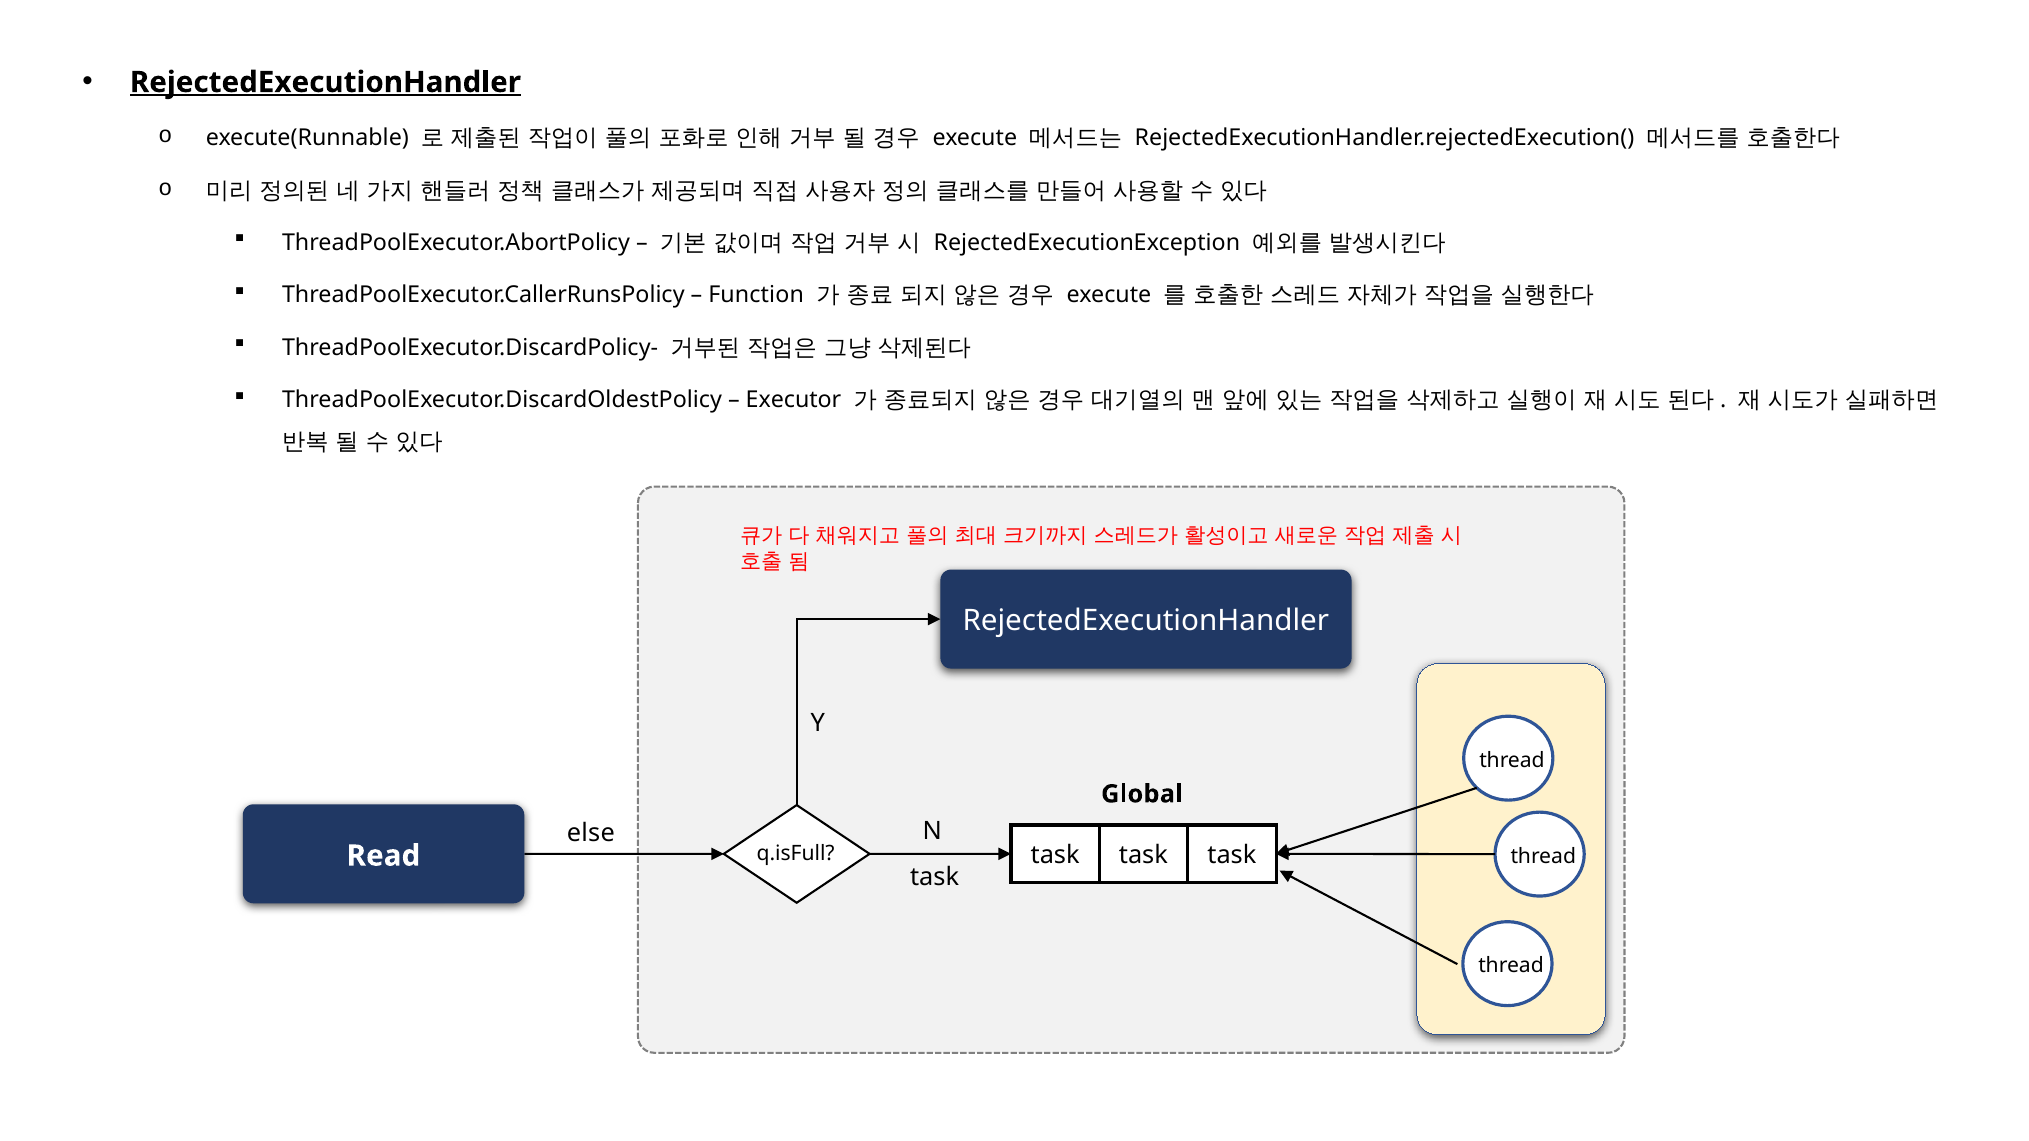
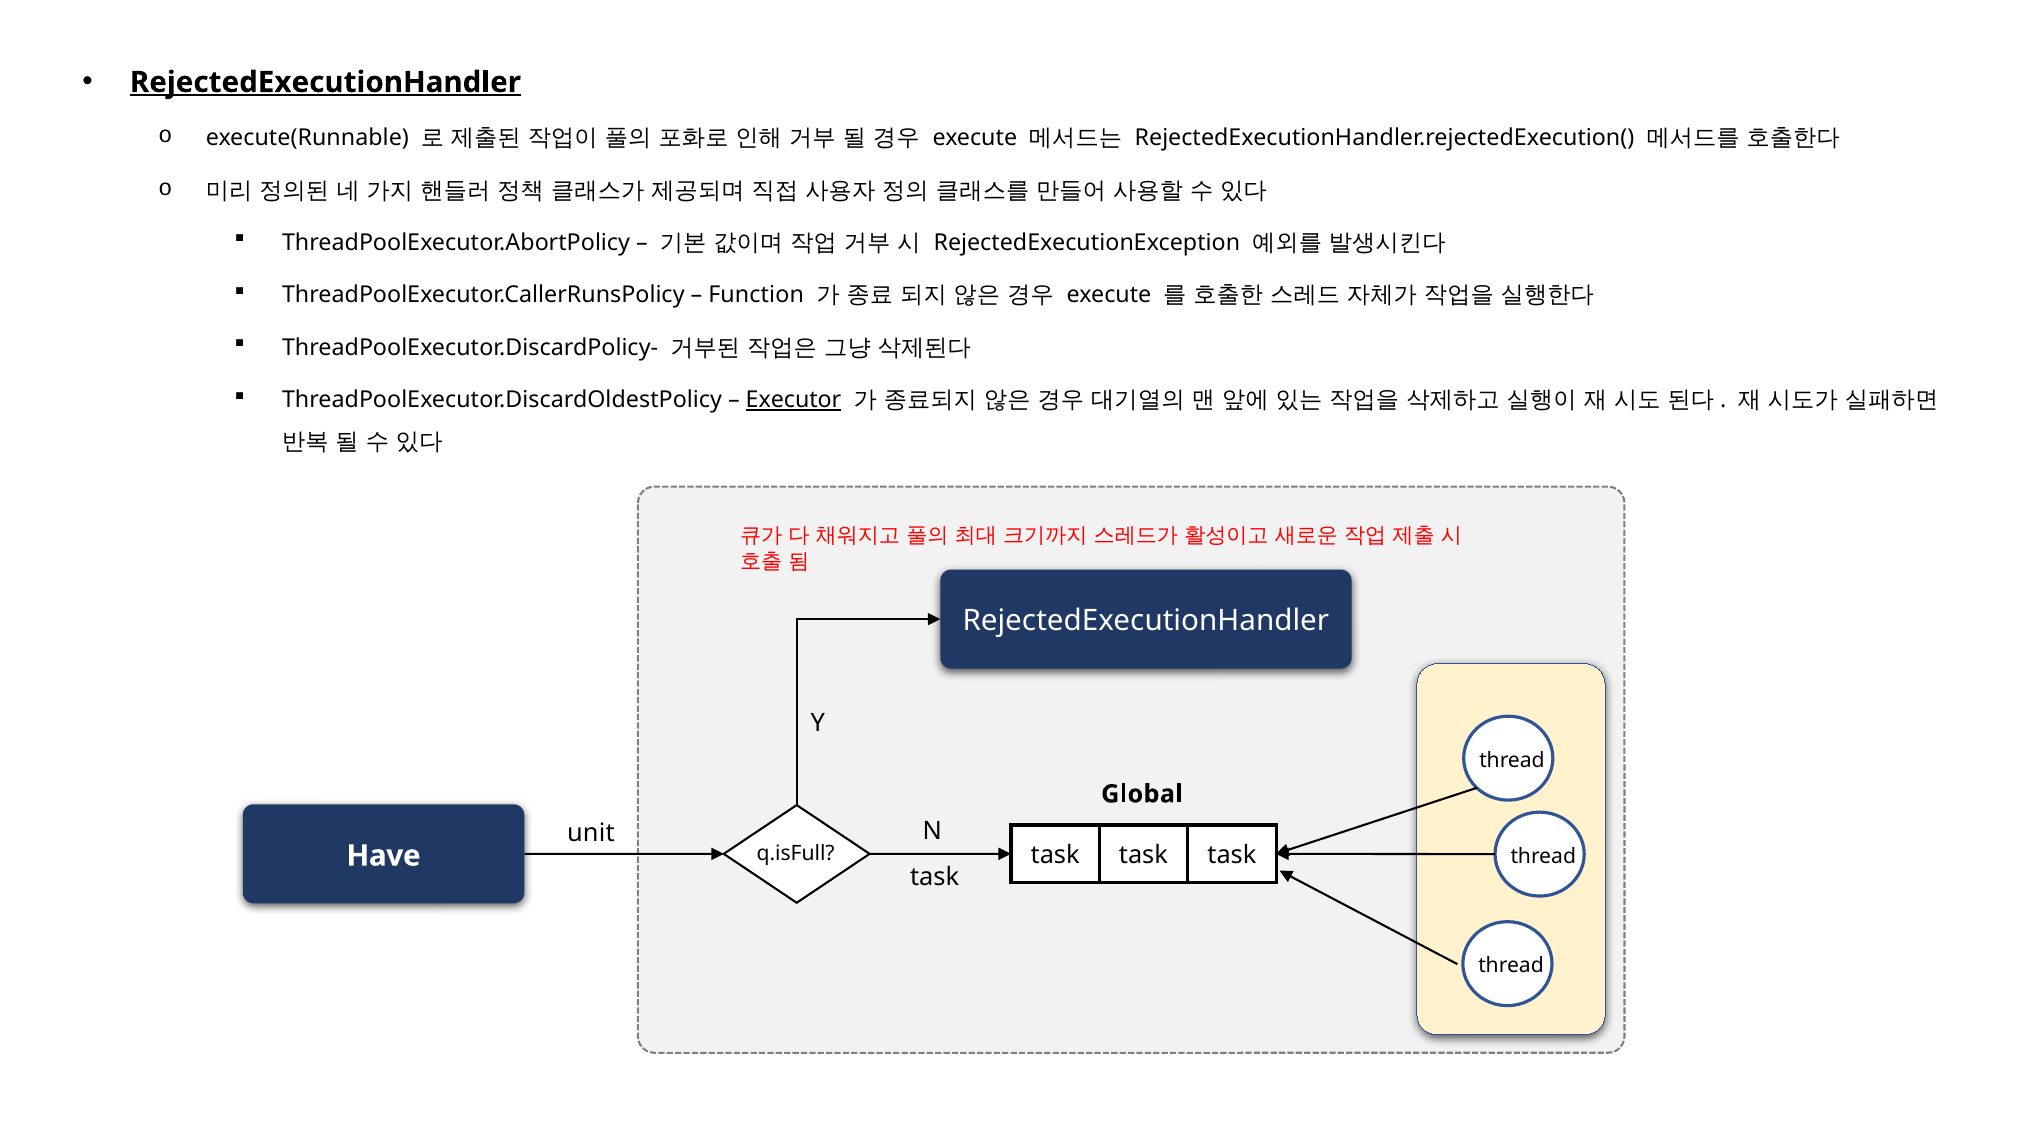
Executor underline: none -> present
else: else -> unit
Read: Read -> Have
